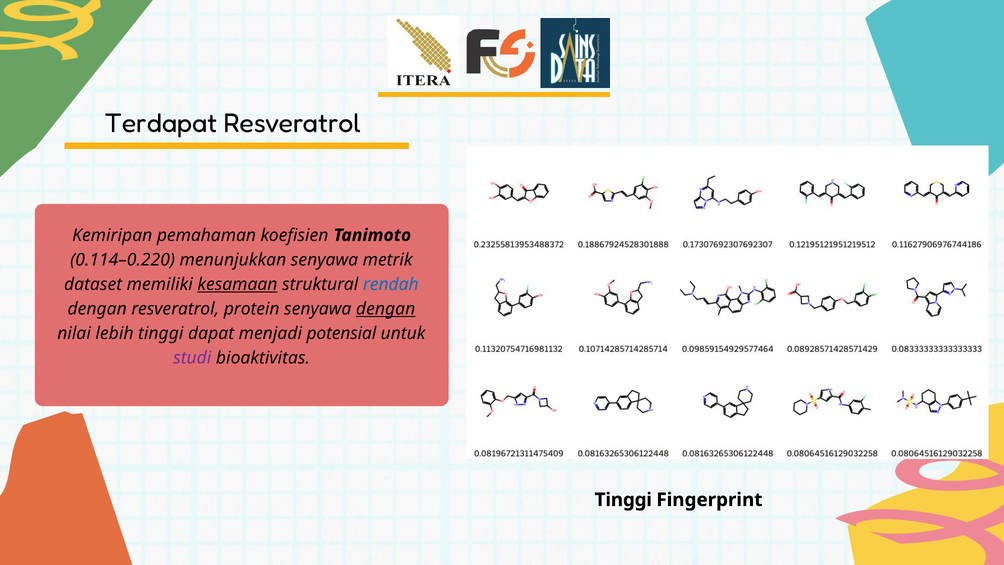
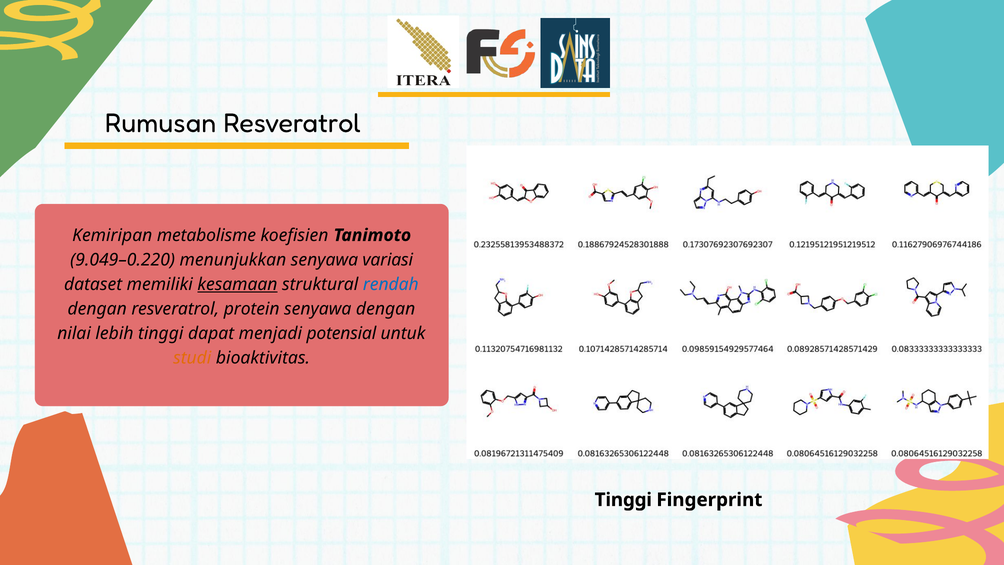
Terdapat: Terdapat -> Rumusan
pemahaman: pemahaman -> metabolisme
0.114–0.220: 0.114–0.220 -> 9.049–0.220
metrik: metrik -> variasi
dengan at (386, 309) underline: present -> none
studi colour: purple -> orange
